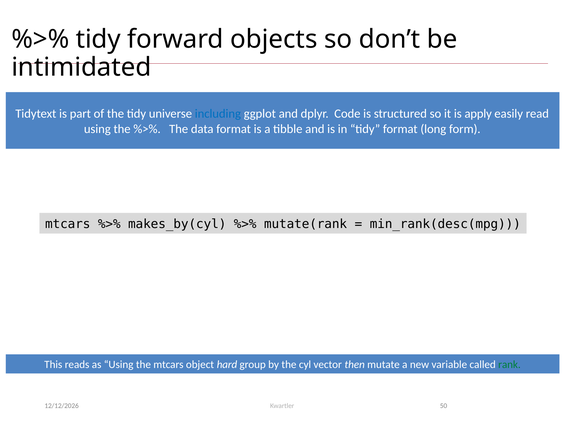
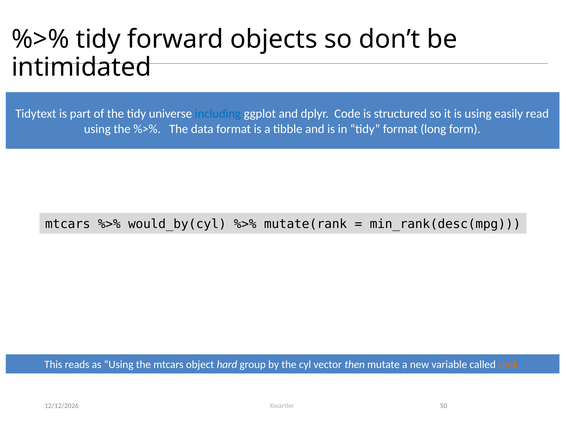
is apply: apply -> using
makes_by(cyl: makes_by(cyl -> would_by(cyl
rank colour: green -> orange
